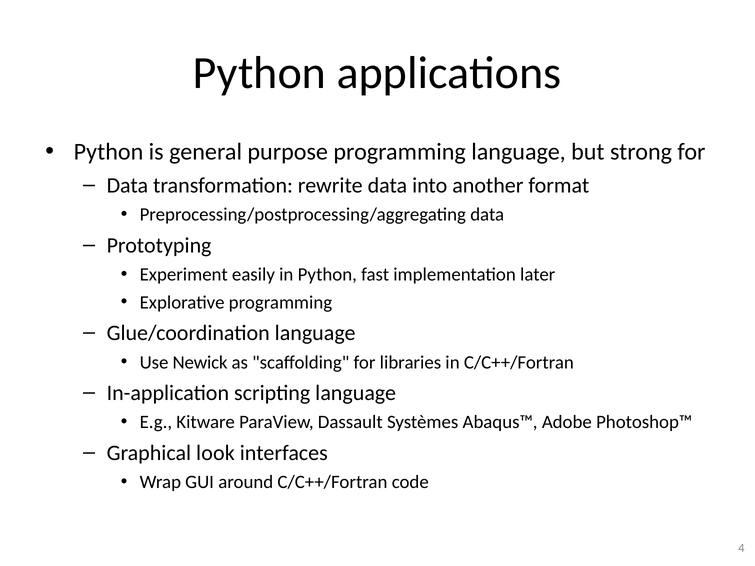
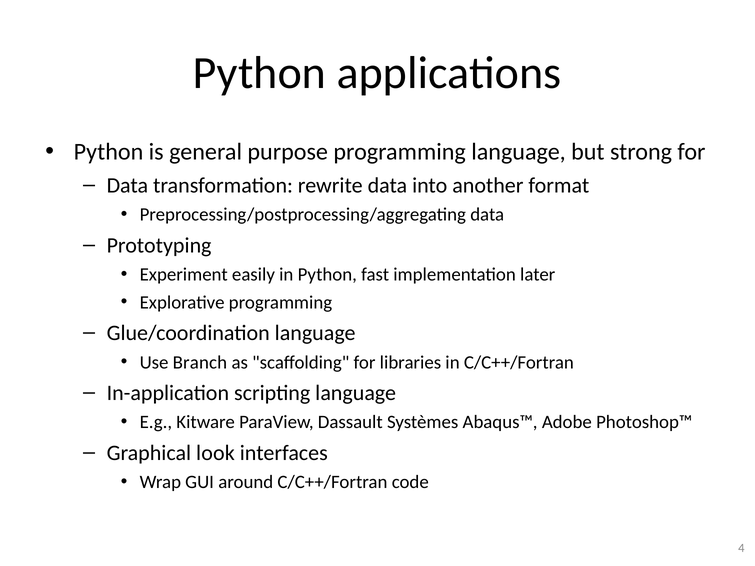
Newick: Newick -> Branch
